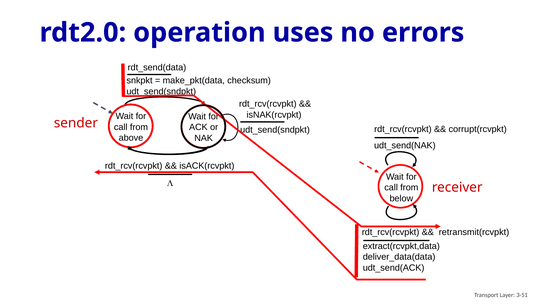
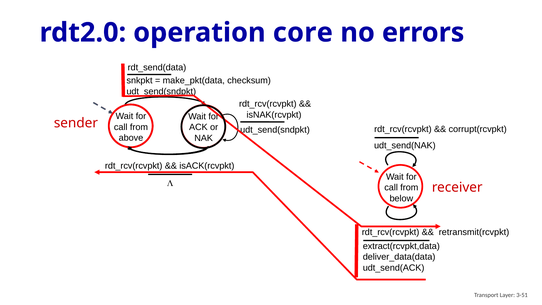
uses: uses -> core
